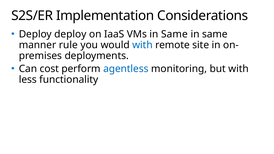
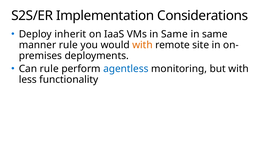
Deploy deploy: deploy -> inherit
with at (142, 45) colour: blue -> orange
Can cost: cost -> rule
